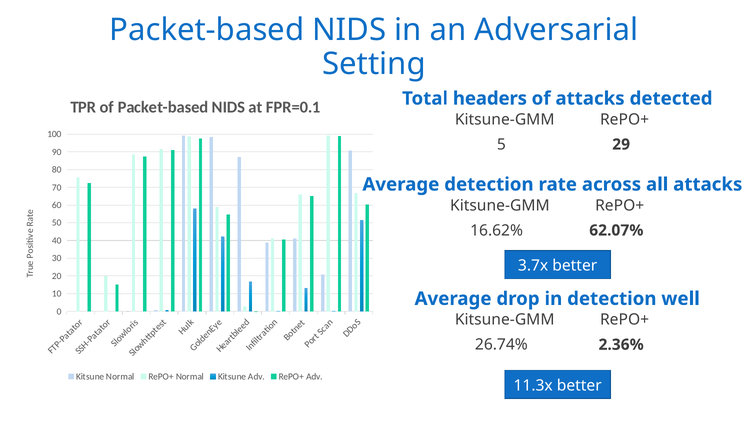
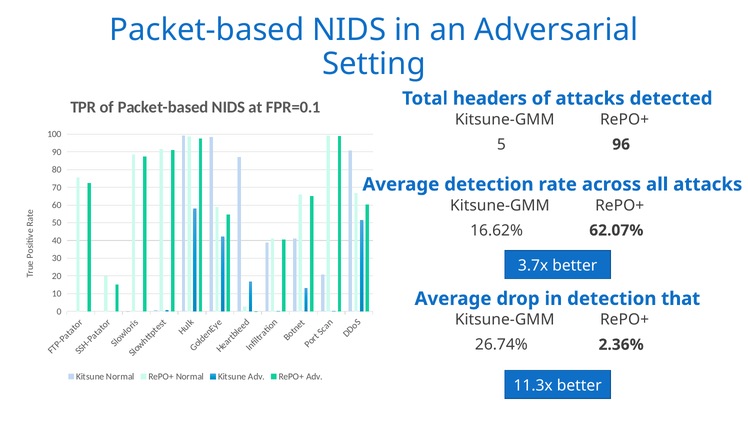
29: 29 -> 96
well: well -> that
